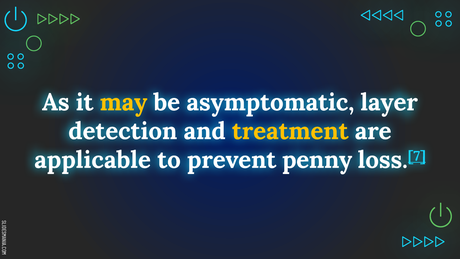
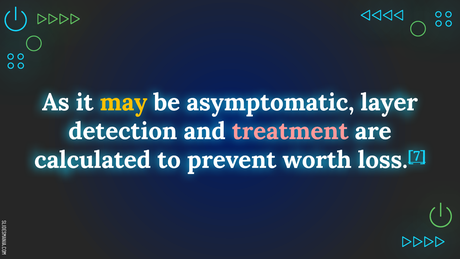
treatment colour: yellow -> pink
applicable: applicable -> calculated
penny: penny -> worth
